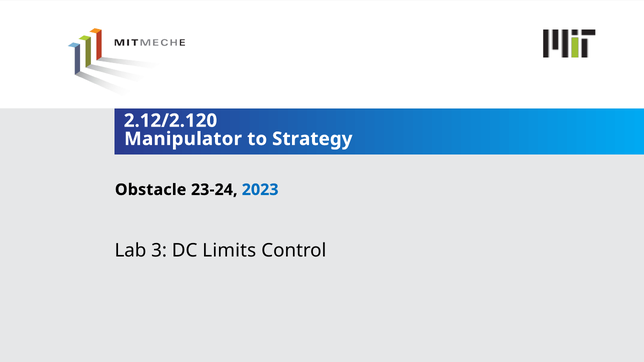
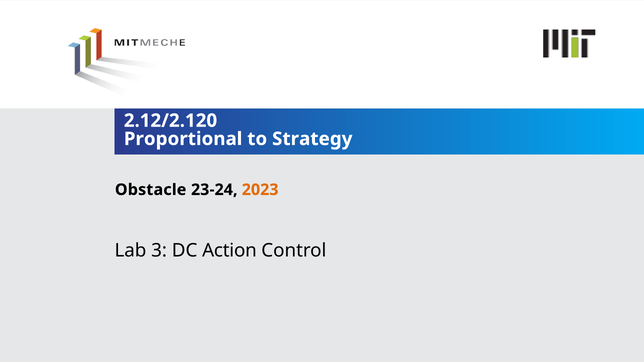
Manipulator: Manipulator -> Proportional
2023 colour: blue -> orange
Limits: Limits -> Action
